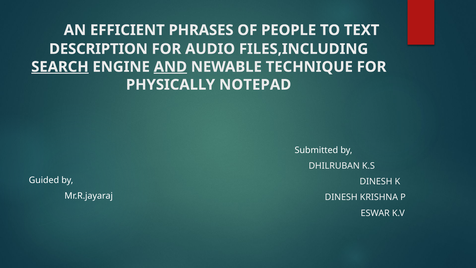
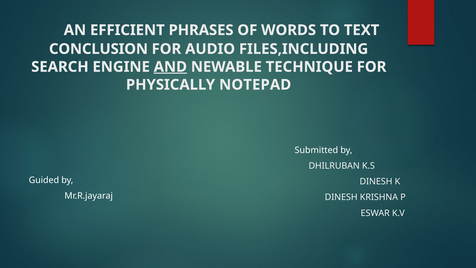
PEOPLE: PEOPLE -> WORDS
DESCRIPTION: DESCRIPTION -> CONCLUSION
SEARCH underline: present -> none
